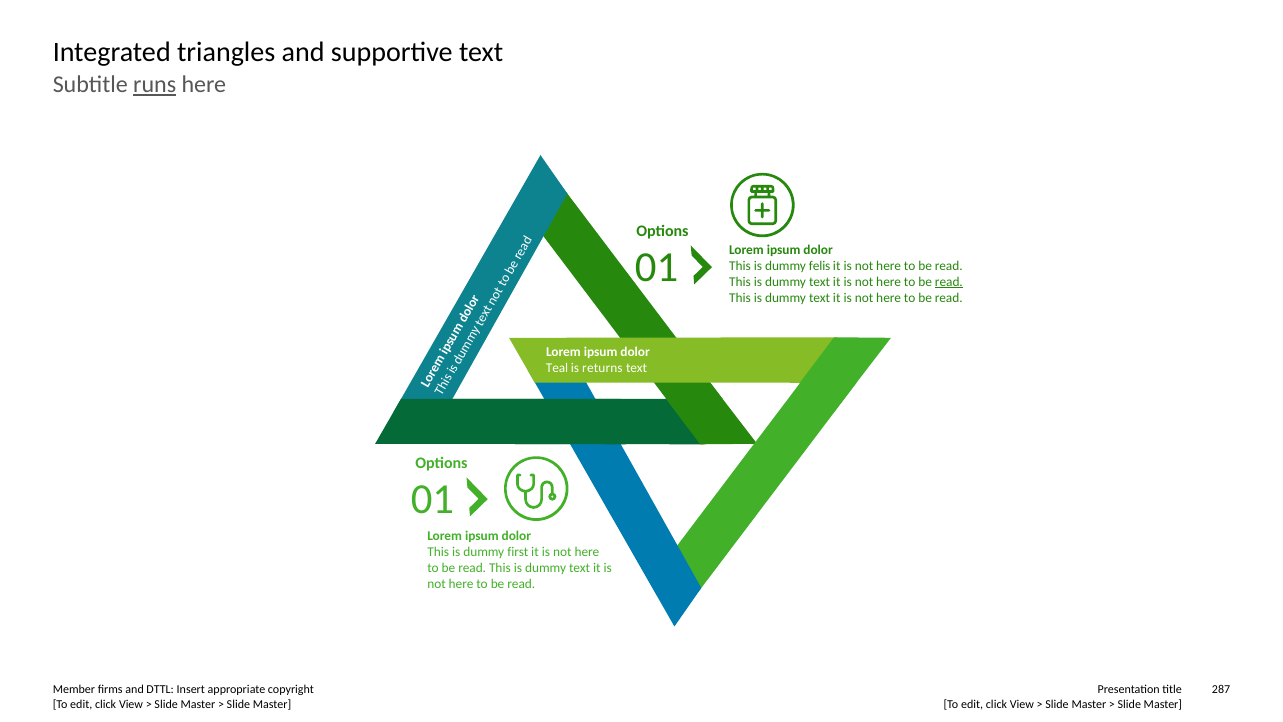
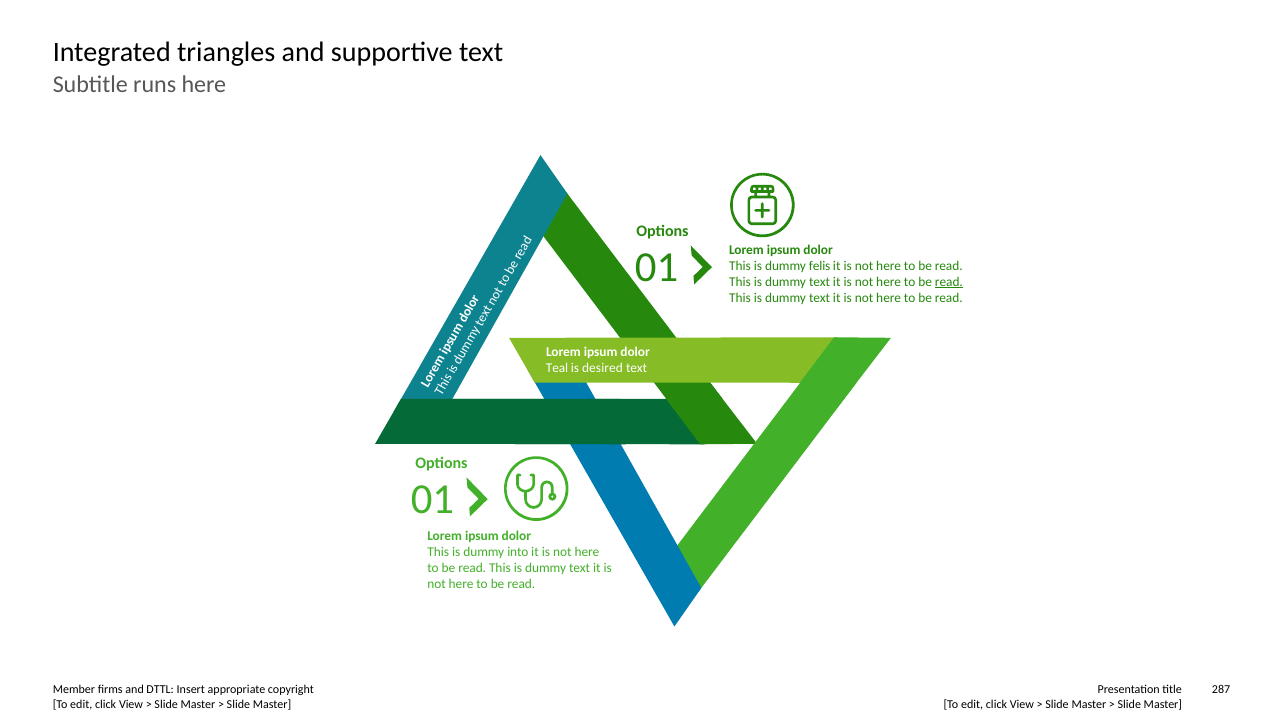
runs underline: present -> none
returns: returns -> desired
first: first -> into
